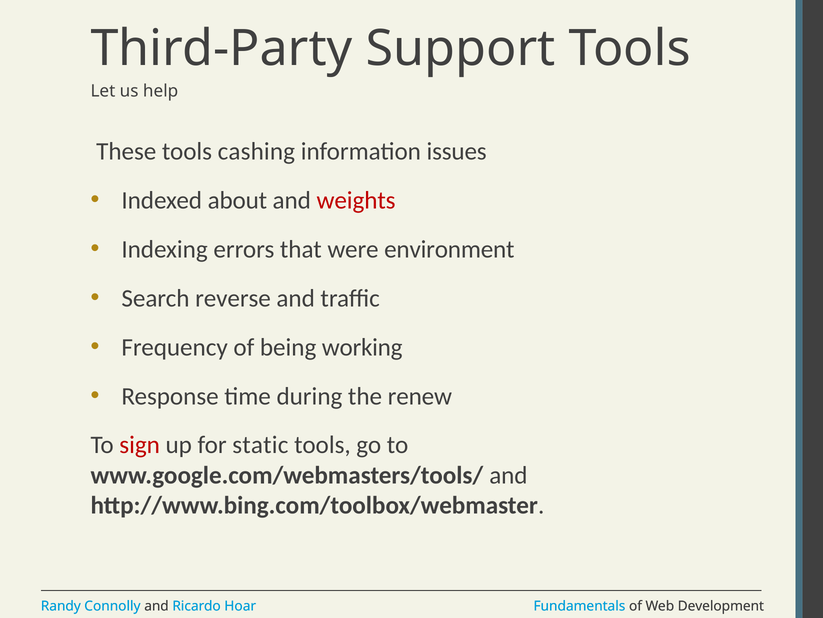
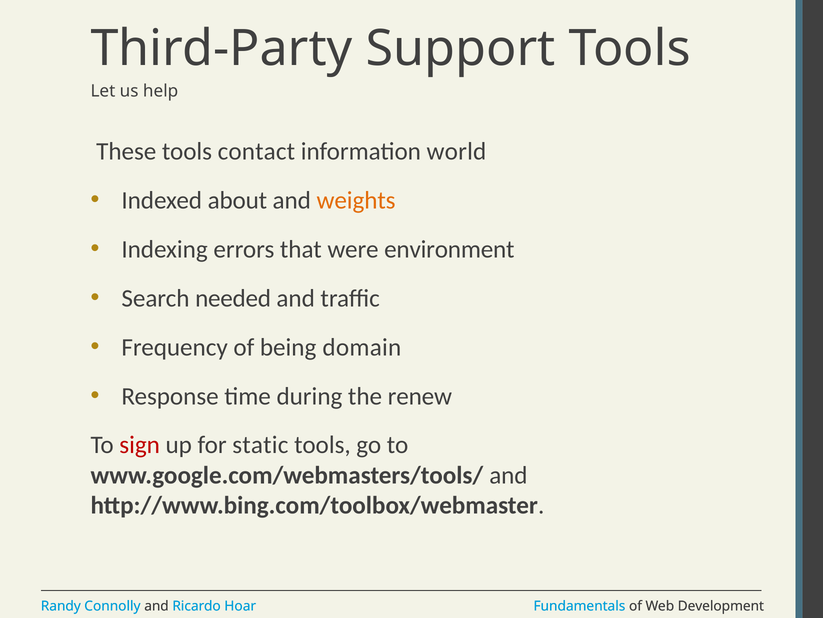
cashing: cashing -> contact
issues: issues -> world
weights colour: red -> orange
reverse: reverse -> needed
working: working -> domain
